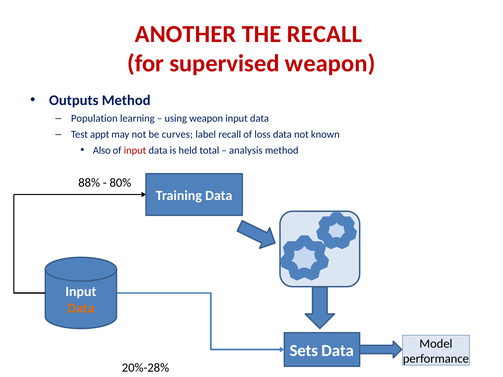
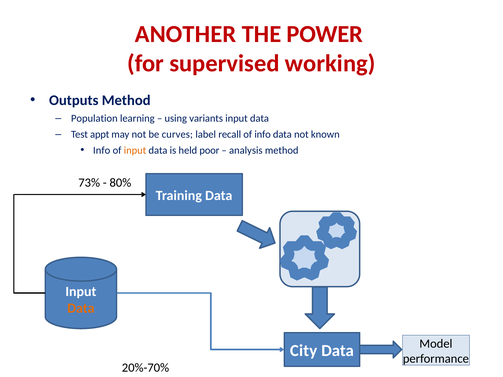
THE RECALL: RECALL -> POWER
supervised weapon: weapon -> working
using weapon: weapon -> variants
of loss: loss -> info
Also at (102, 150): Also -> Info
input at (135, 150) colour: red -> orange
total: total -> poor
88%: 88% -> 73%
Sets: Sets -> City
20%-28%: 20%-28% -> 20%-70%
